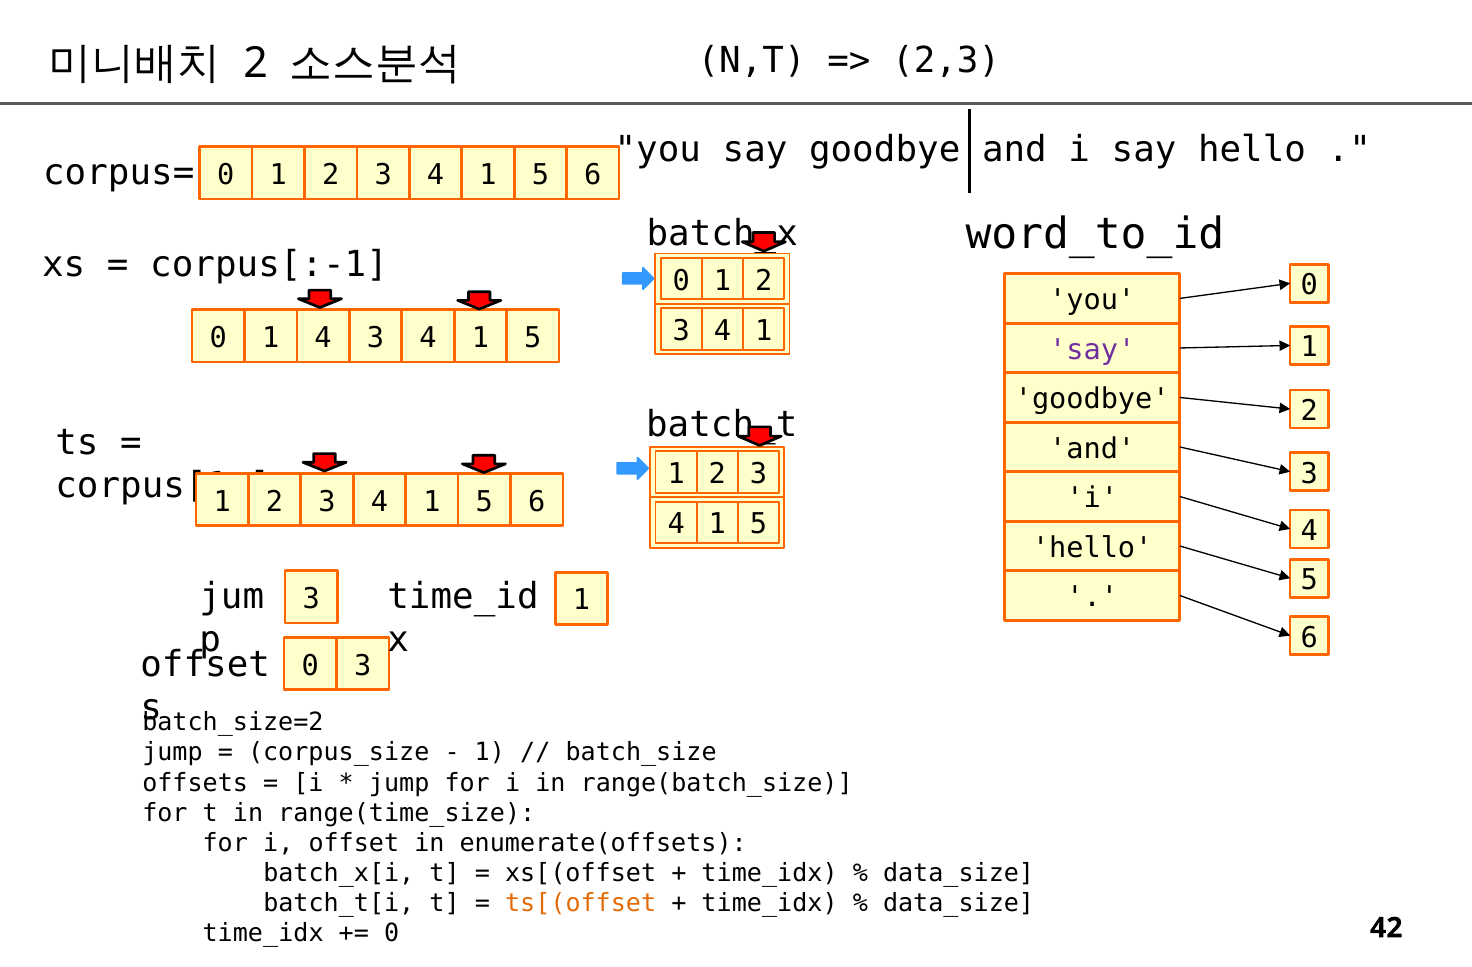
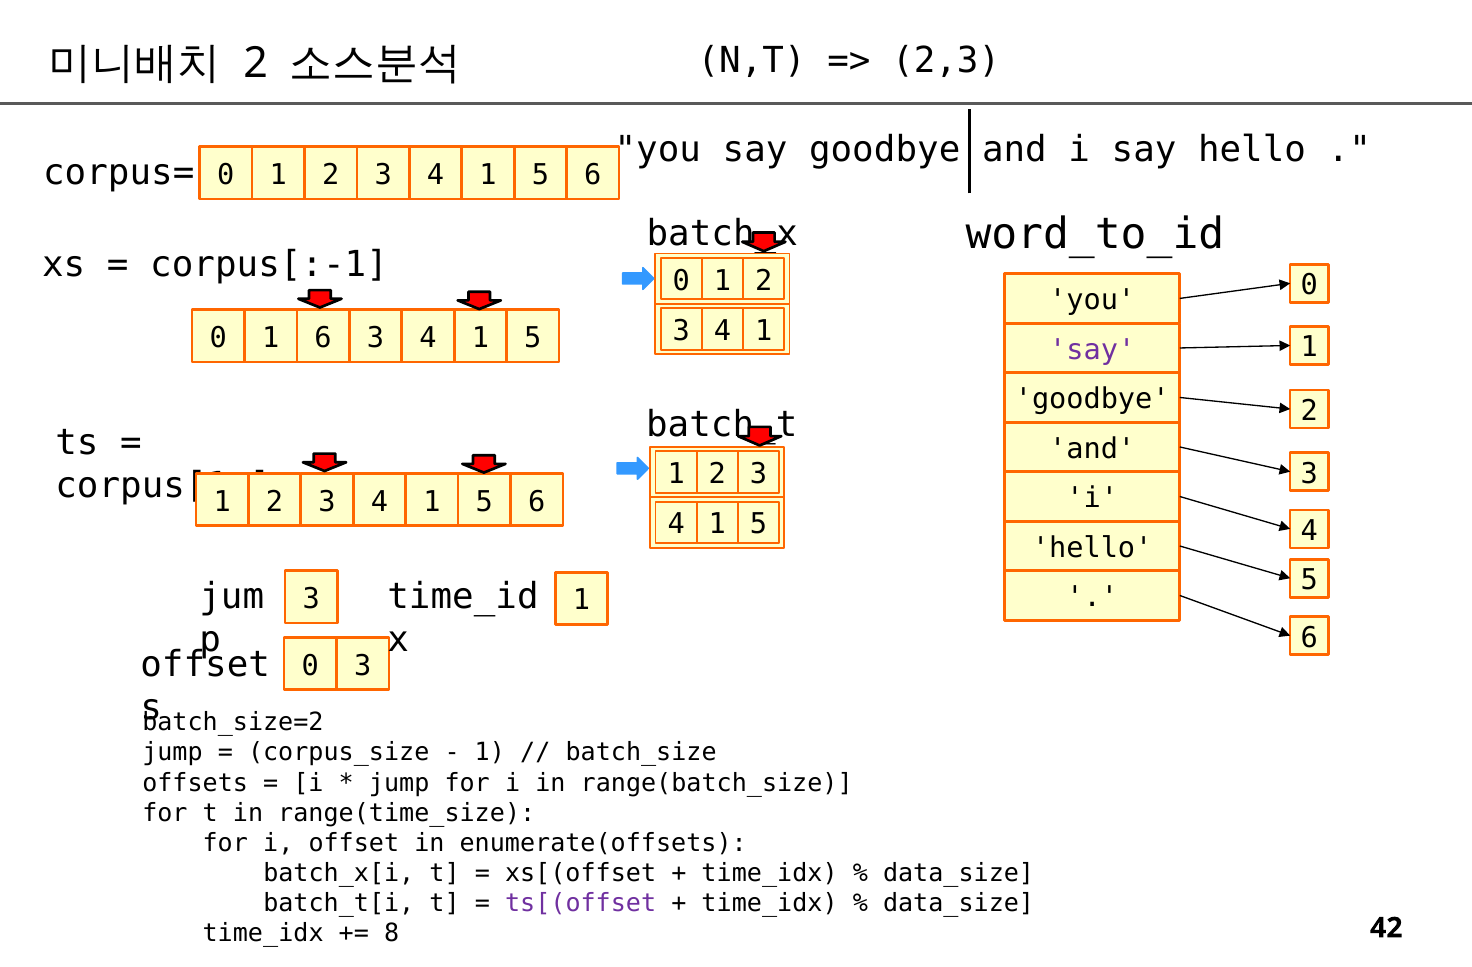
1 4: 4 -> 6
ts[(offset colour: orange -> purple
0 at (392, 933): 0 -> 8
